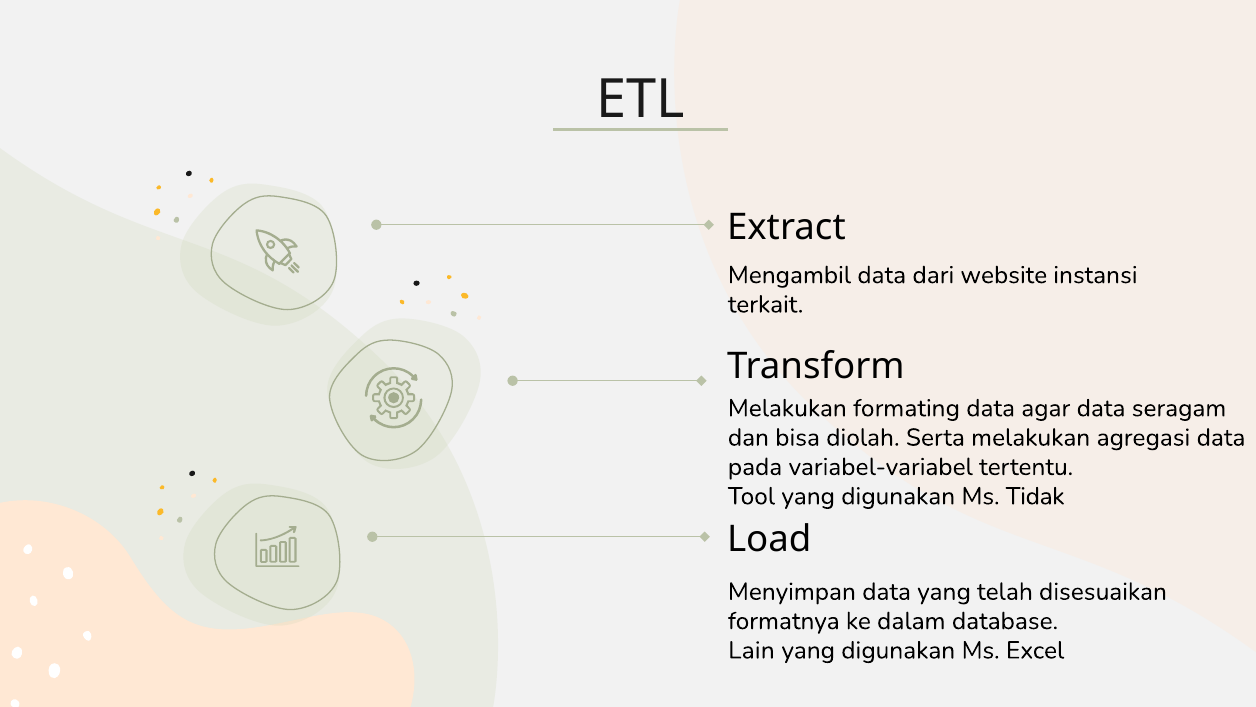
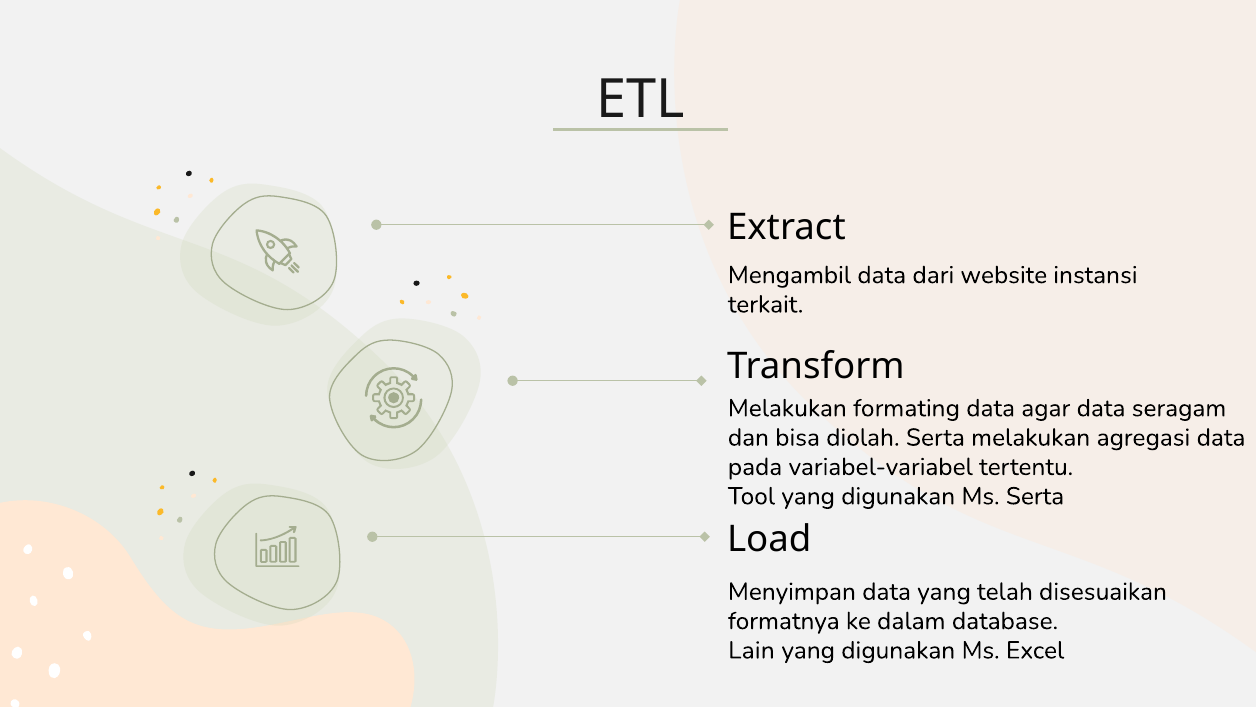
Ms Tidak: Tidak -> Serta
